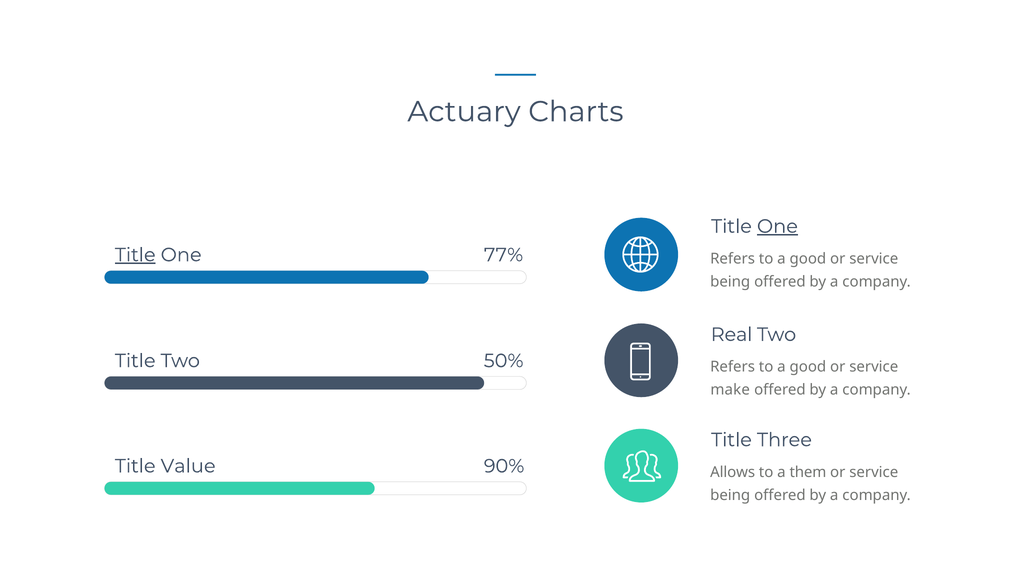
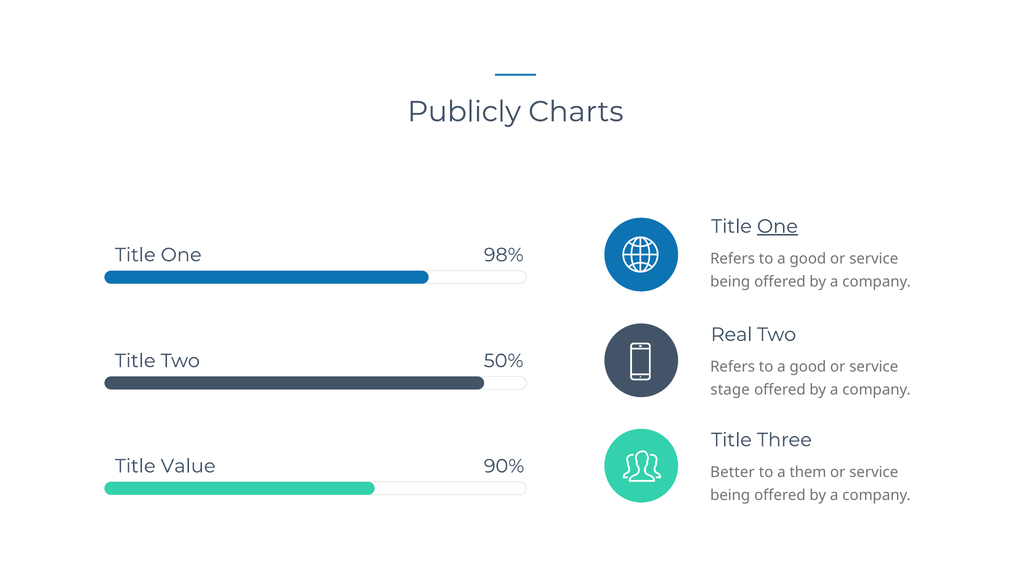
Actuary: Actuary -> Publicly
Title at (135, 255) underline: present -> none
77%: 77% -> 98%
make: make -> stage
Allows: Allows -> Better
